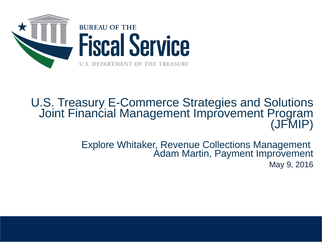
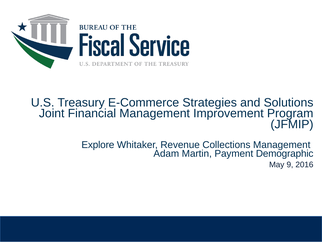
Payment Improvement: Improvement -> Demographic
